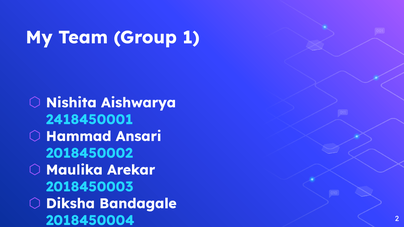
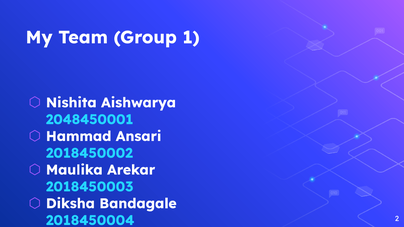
2418450001: 2418450001 -> 2048450001
